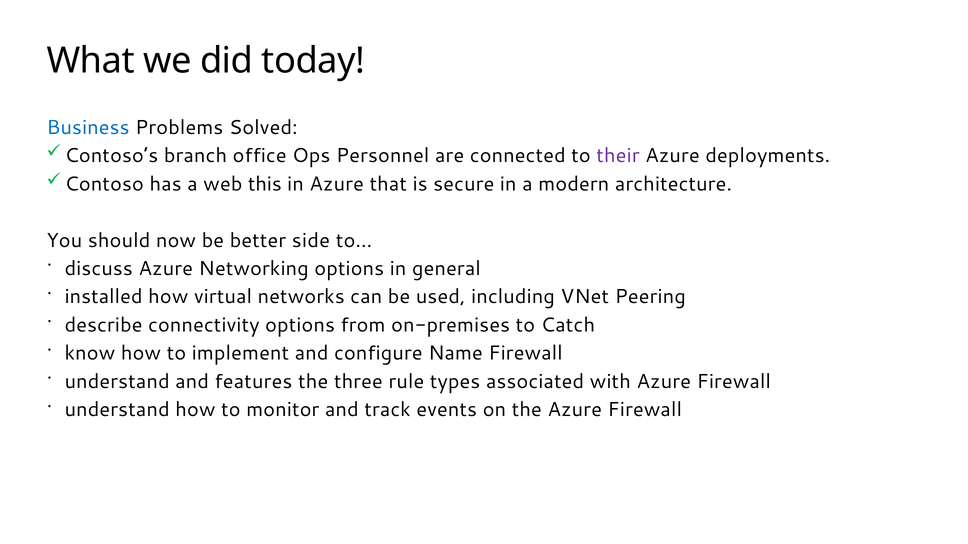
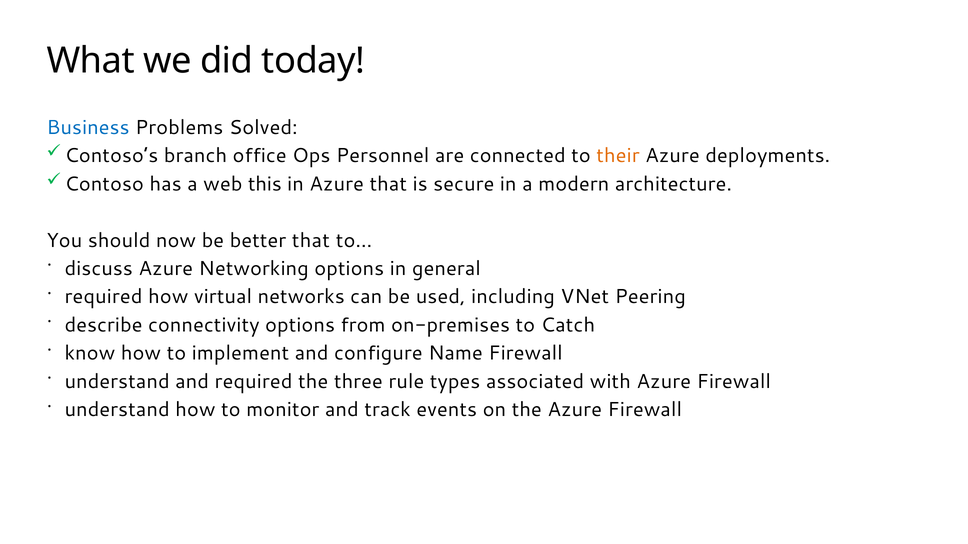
their colour: purple -> orange
better side: side -> that
installed at (104, 297): installed -> required
and features: features -> required
